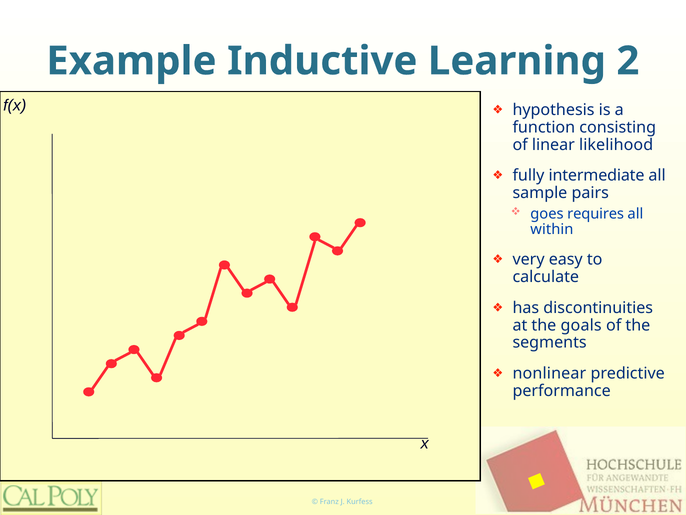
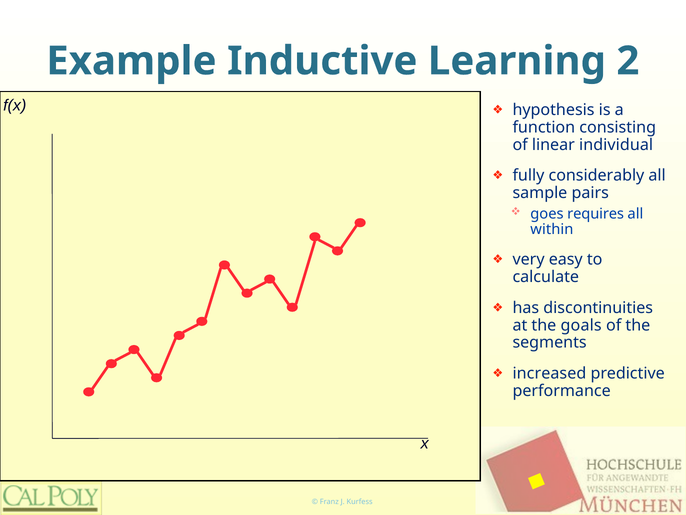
likelihood: likelihood -> individual
intermediate: intermediate -> considerably
nonlinear: nonlinear -> increased
